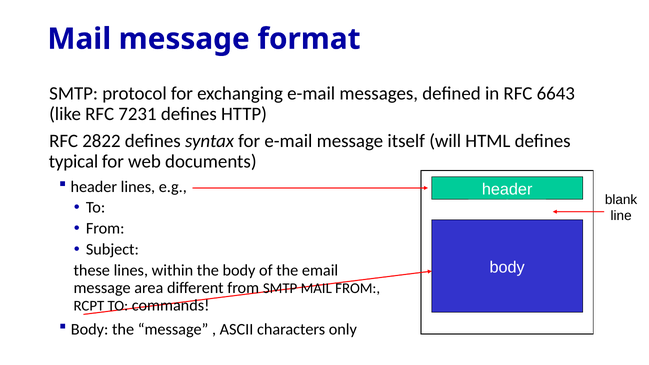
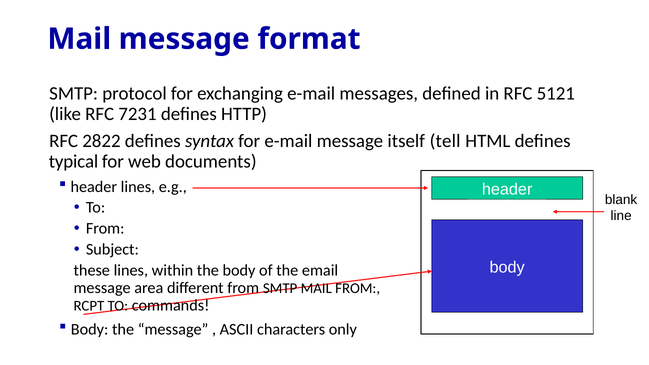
6643: 6643 -> 5121
will: will -> tell
